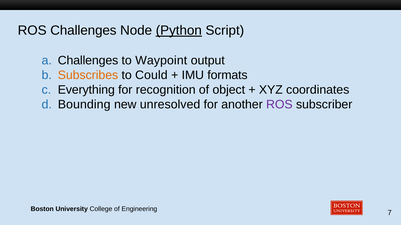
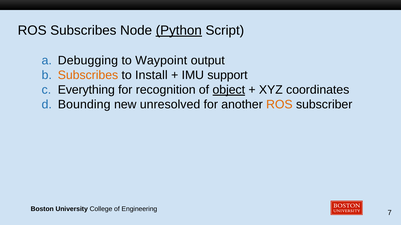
ROS Challenges: Challenges -> Subscribes
Challenges at (88, 61): Challenges -> Debugging
Could: Could -> Install
formats: formats -> support
object underline: none -> present
ROS at (279, 105) colour: purple -> orange
